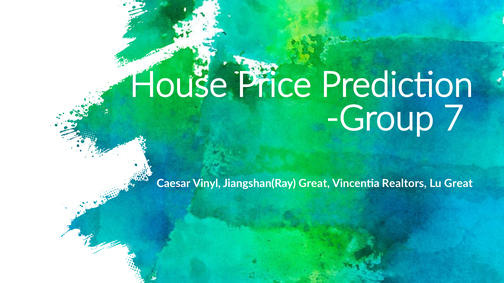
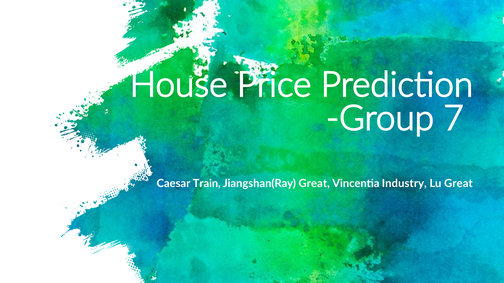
Vinyl: Vinyl -> Train
Realtors: Realtors -> Industry
